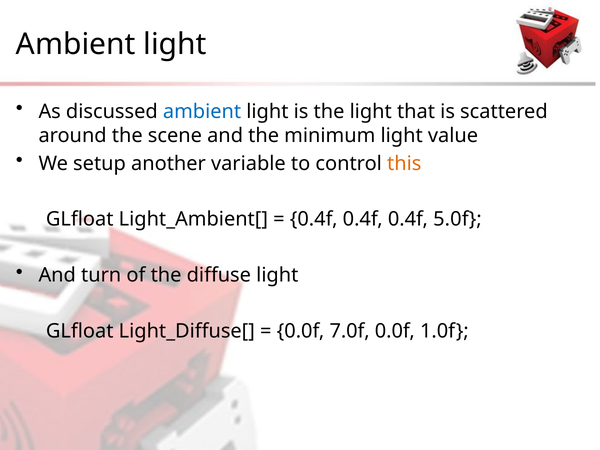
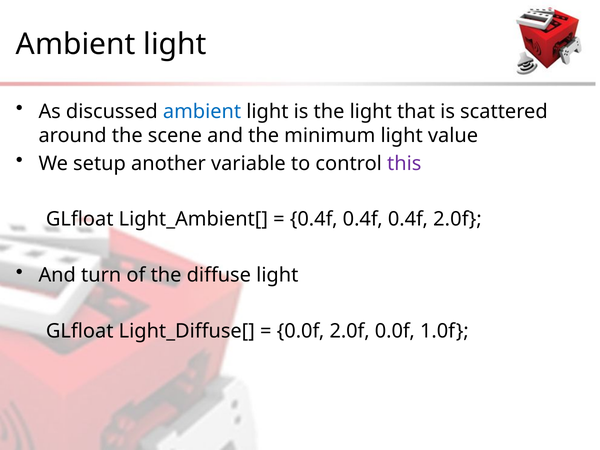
this colour: orange -> purple
0.4f 5.0f: 5.0f -> 2.0f
0.0f 7.0f: 7.0f -> 2.0f
